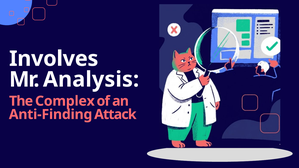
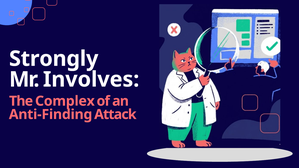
Involves: Involves -> Strongly
Analysis: Analysis -> Involves
